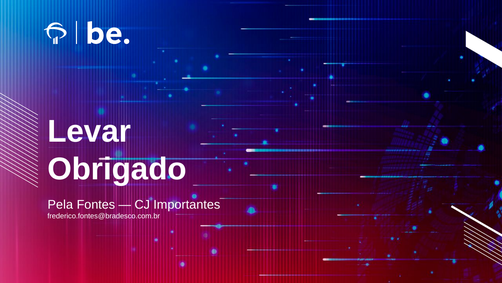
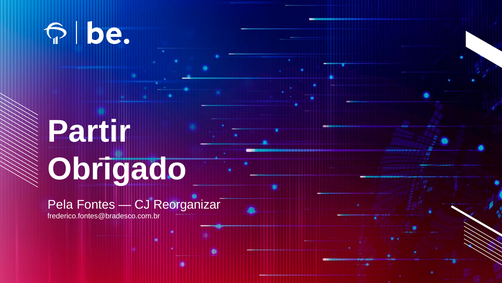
Levar: Levar -> Partir
Importantes: Importantes -> Reorganizar
